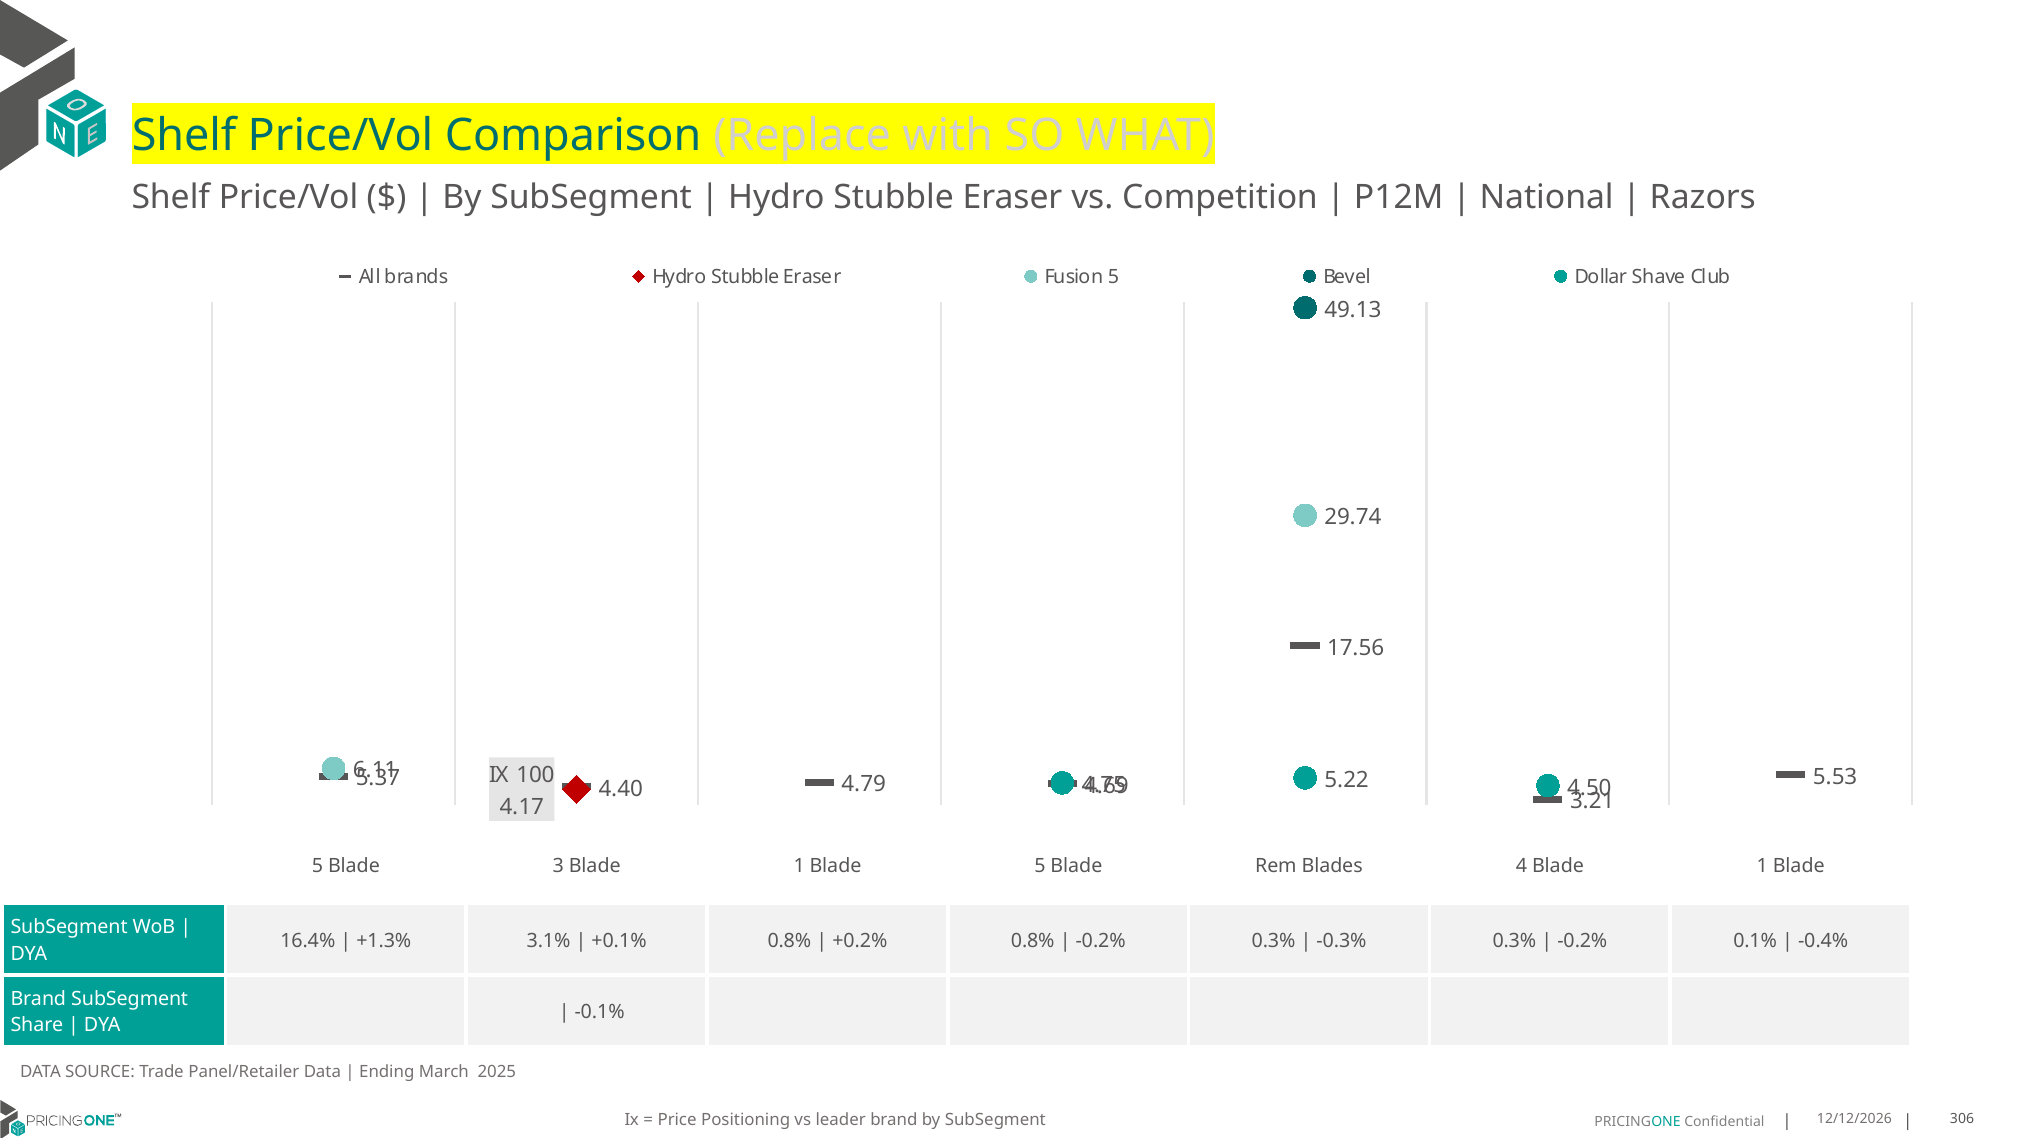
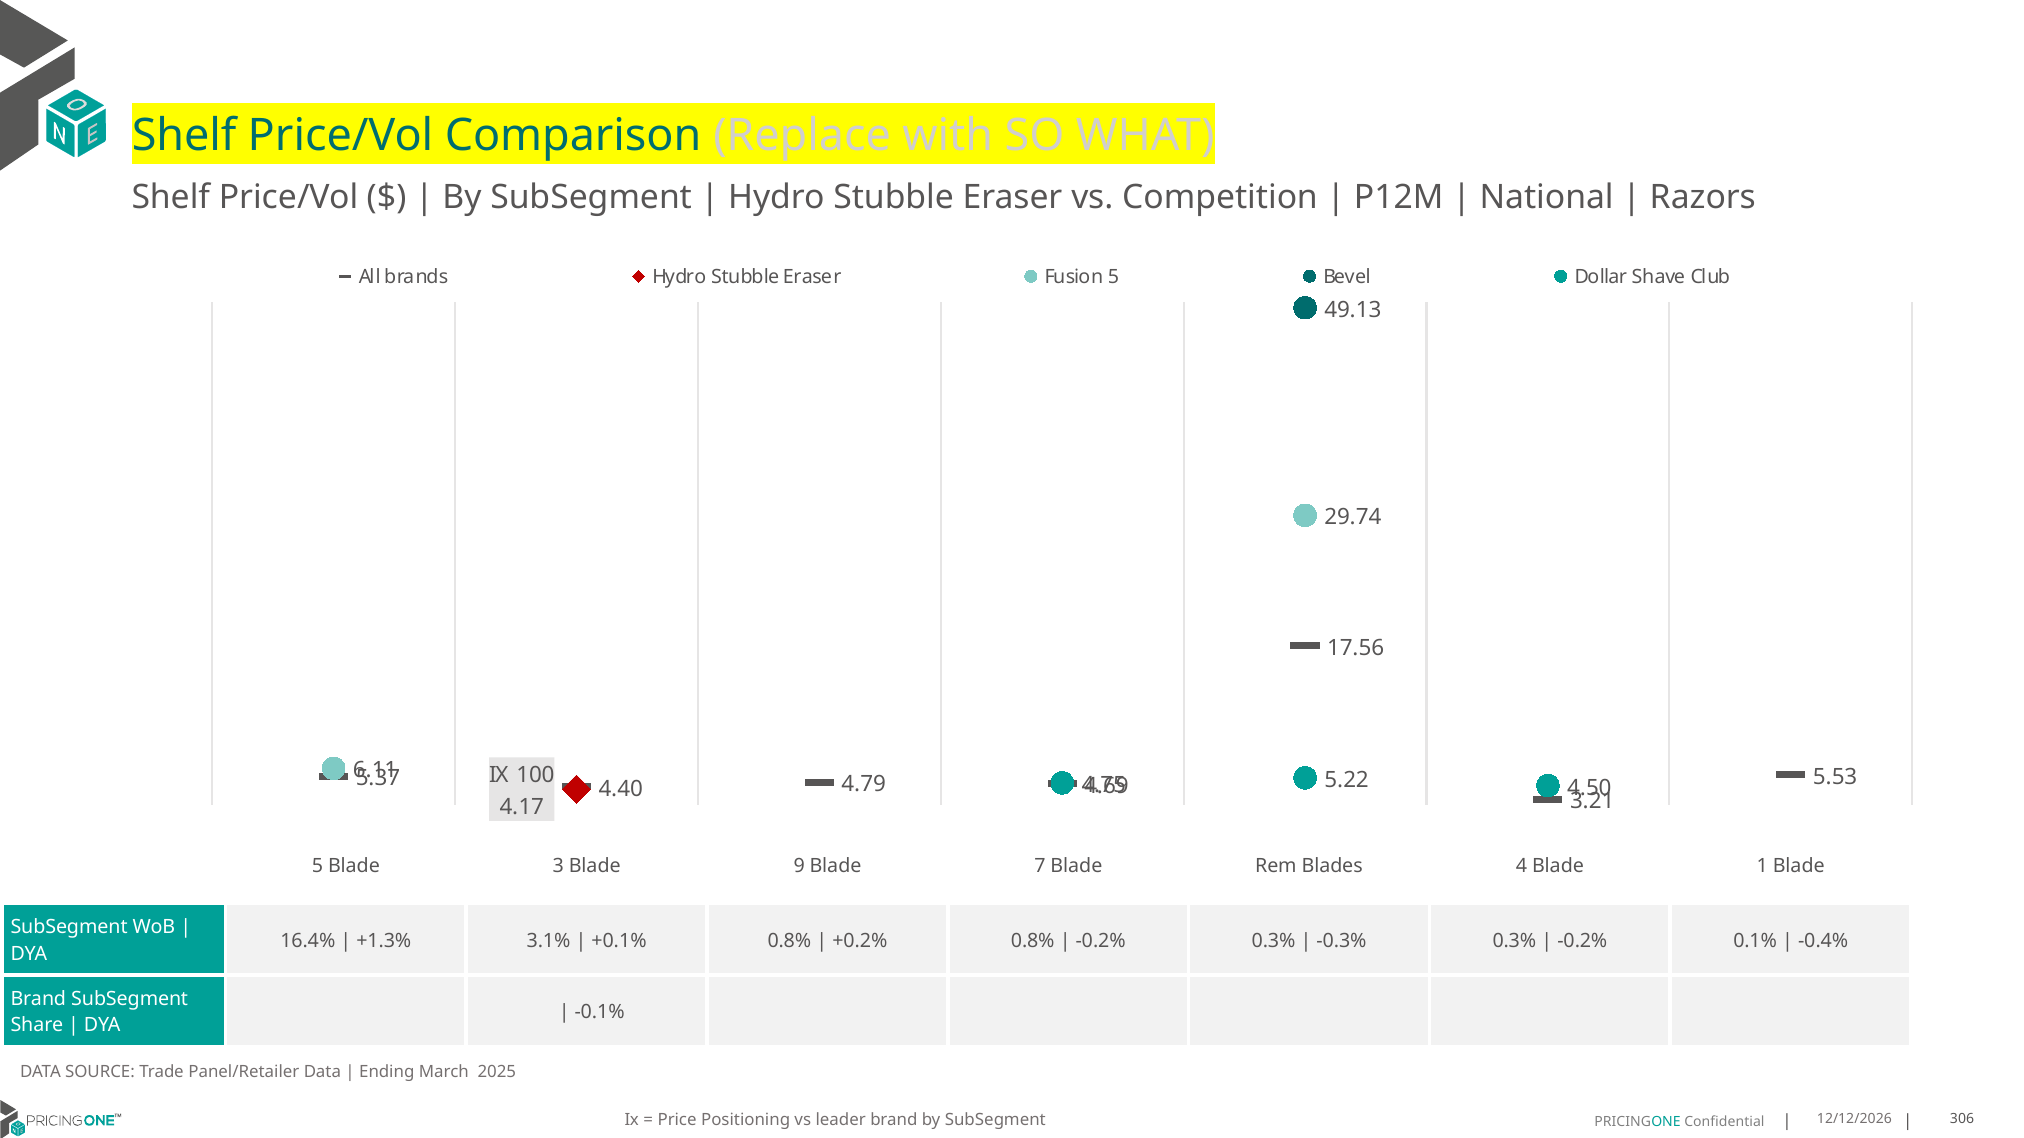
3 Blade 1: 1 -> 9
Blade 5: 5 -> 7
